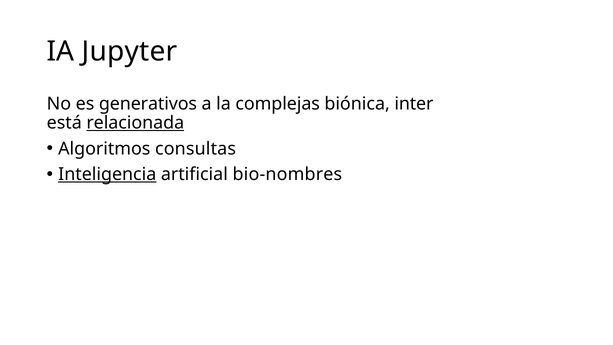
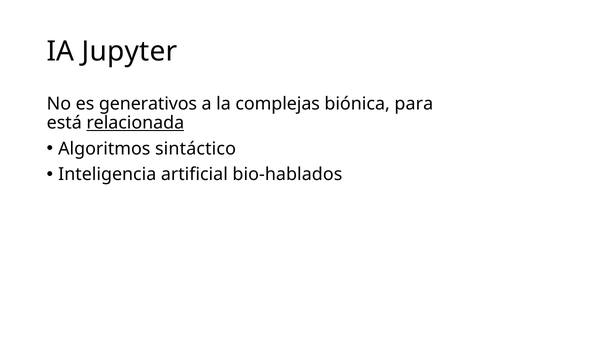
inter: inter -> para
consultas: consultas -> sintáctico
Inteligencia underline: present -> none
bio-nombres: bio-nombres -> bio-hablados
